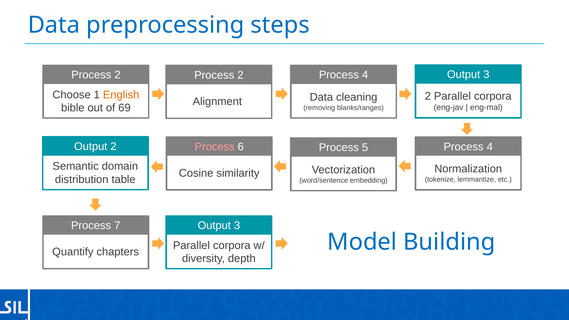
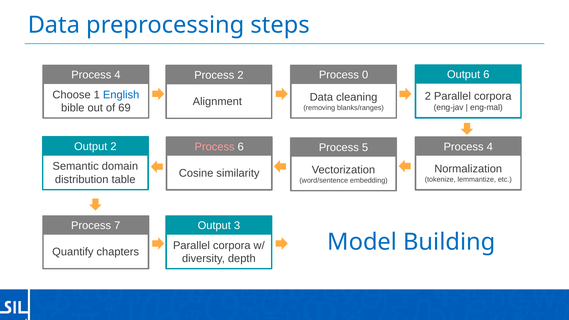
3 at (486, 75): 3 -> 6
2 at (117, 75): 2 -> 4
4 at (365, 75): 4 -> 0
English colour: orange -> blue
